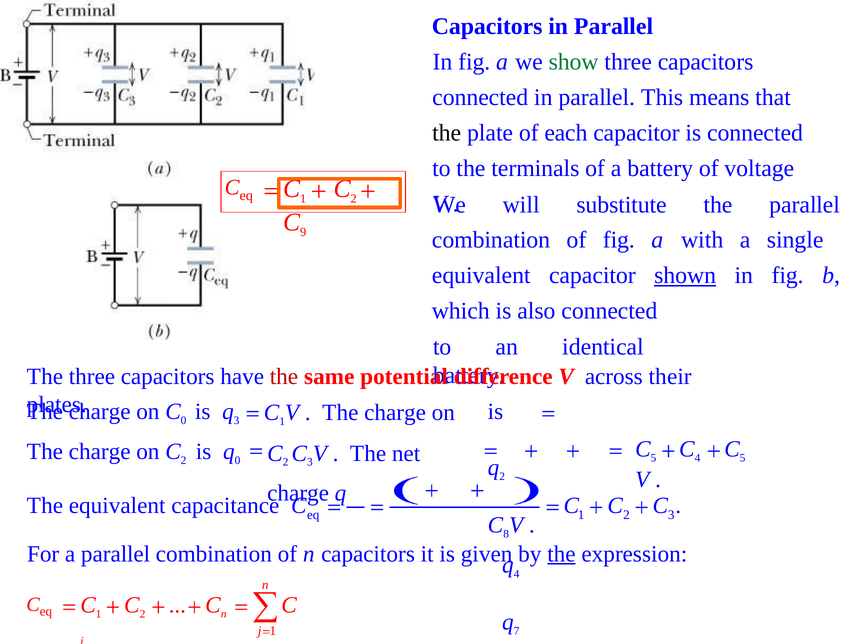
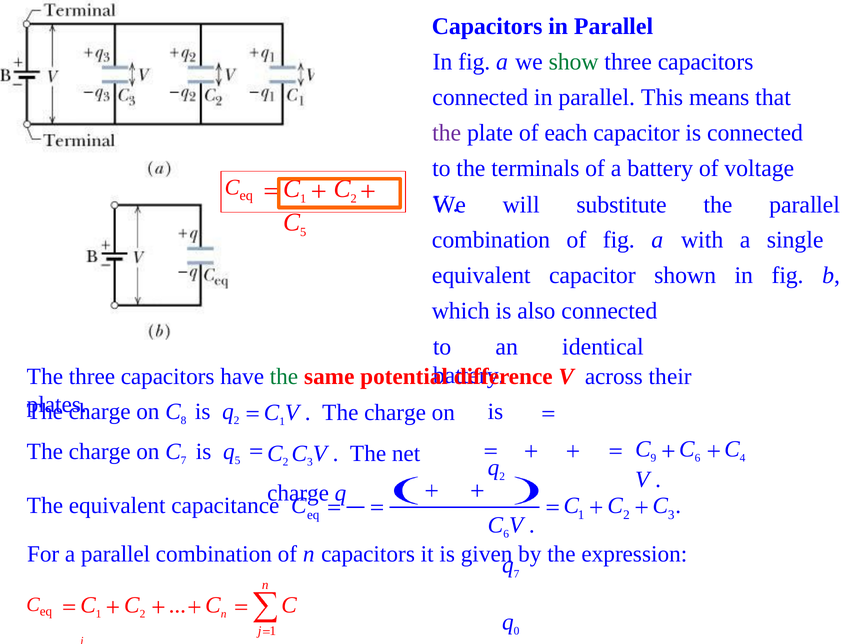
the at (447, 133) colour: black -> purple
C 9: 9 -> 5
shown underline: present -> none
the at (284, 376) colour: red -> green
C 0: 0 -> 8
3 at (237, 420): 3 -> 2
5 at (653, 458): 5 -> 9
4 at (698, 458): 4 -> 6
5 at (743, 458): 5 -> 4
2 at (184, 460): 2 -> 7
q 0: 0 -> 5
8 at (506, 533): 8 -> 6
the at (561, 554) underline: present -> none
4 at (517, 573): 4 -> 7
7: 7 -> 0
